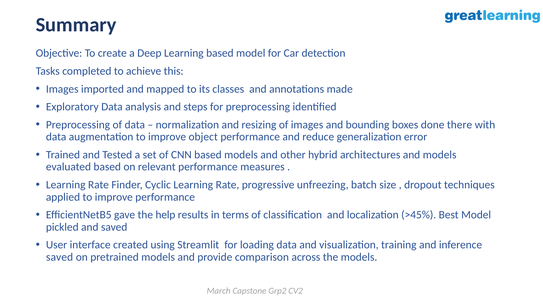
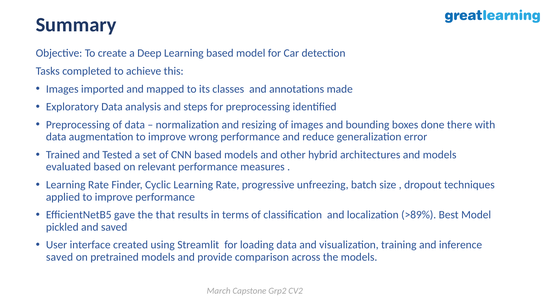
object: object -> wrong
help: help -> that
>45%: >45% -> >89%
